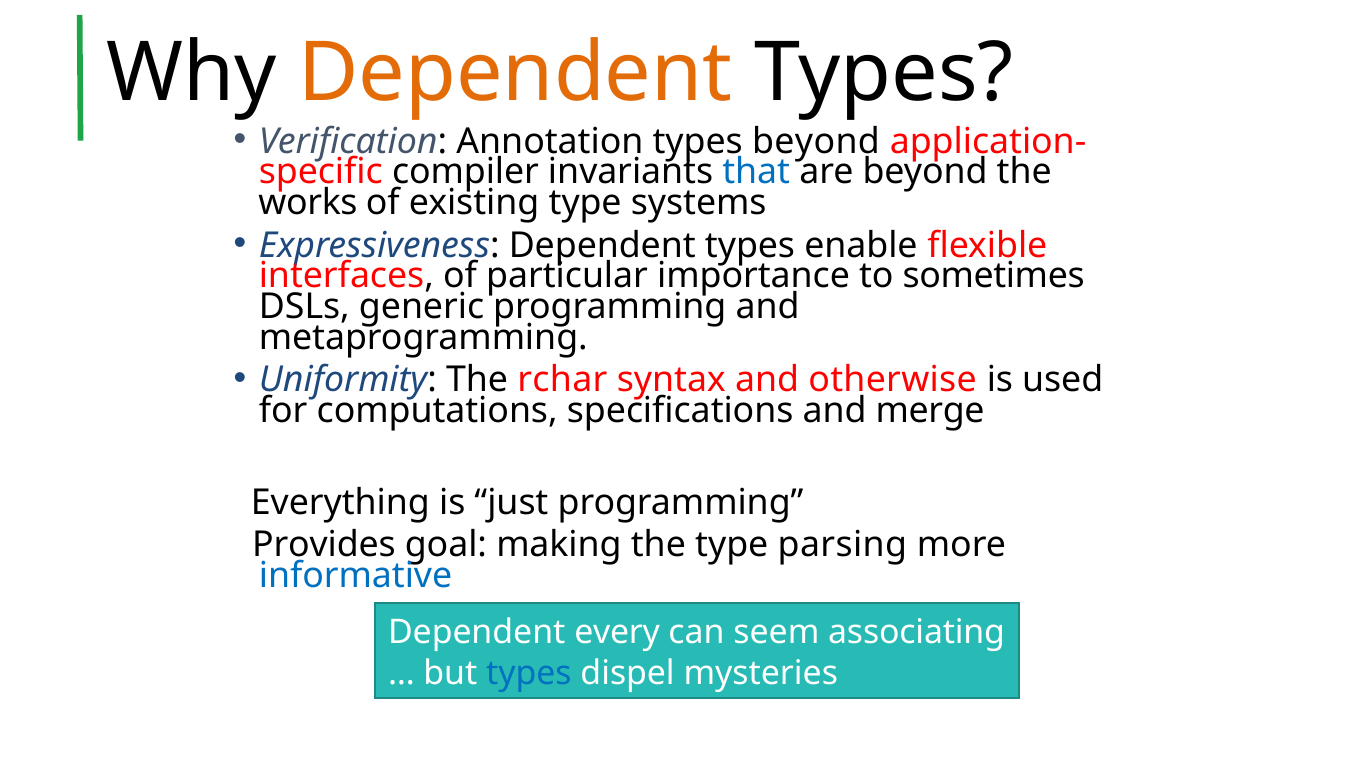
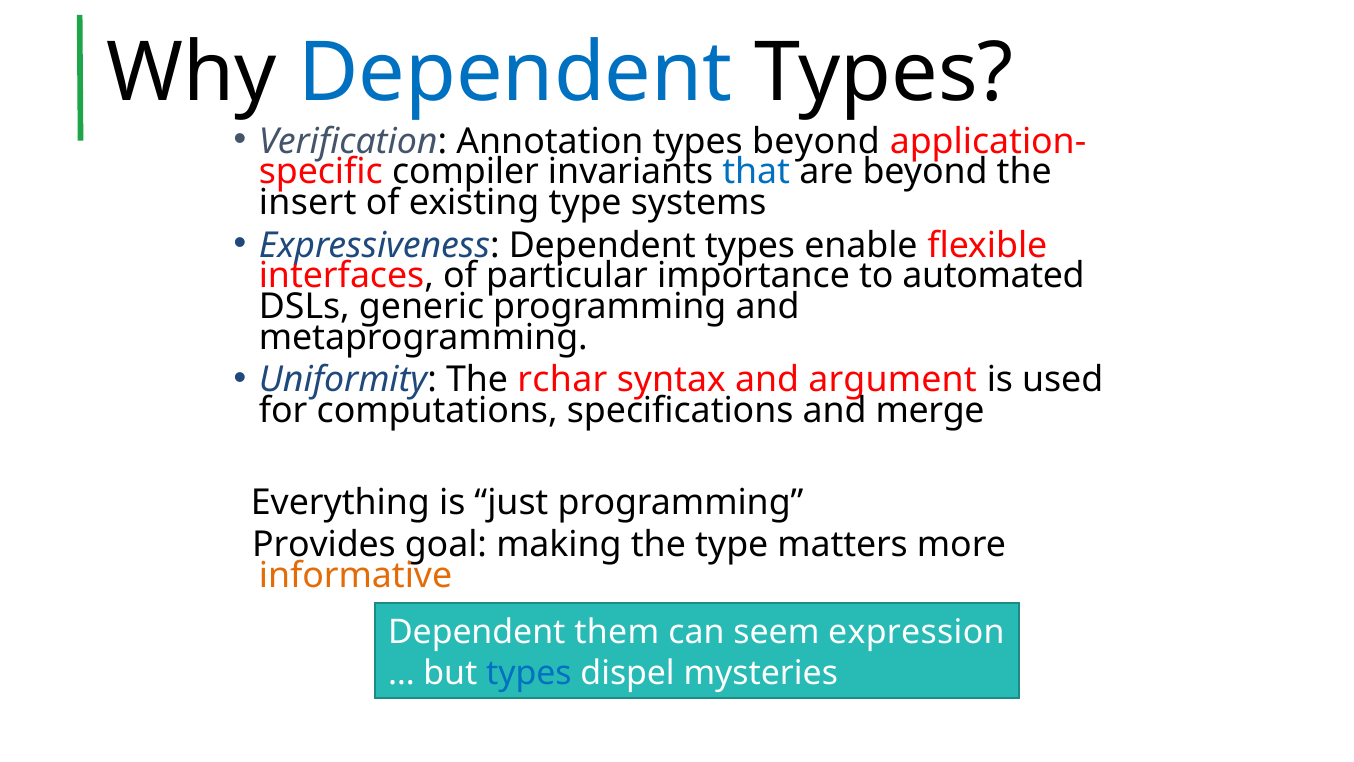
Dependent at (515, 73) colour: orange -> blue
works: works -> insert
sometimes: sometimes -> automated
otherwise: otherwise -> argument
parsing: parsing -> matters
informative colour: blue -> orange
every: every -> them
associating: associating -> expression
